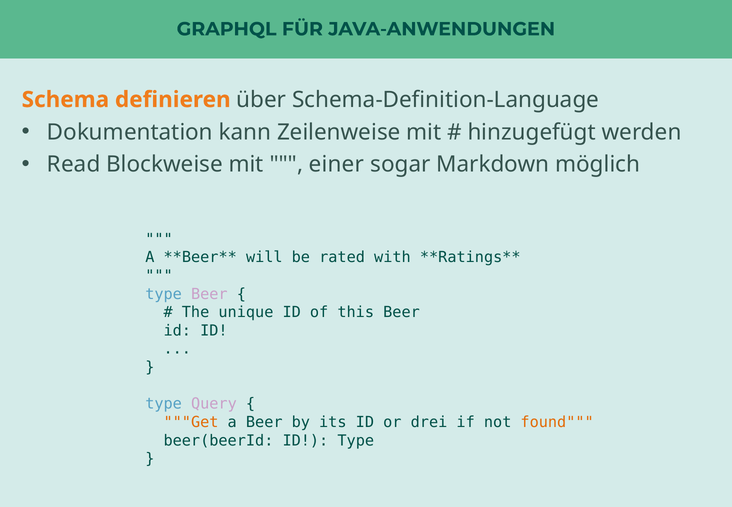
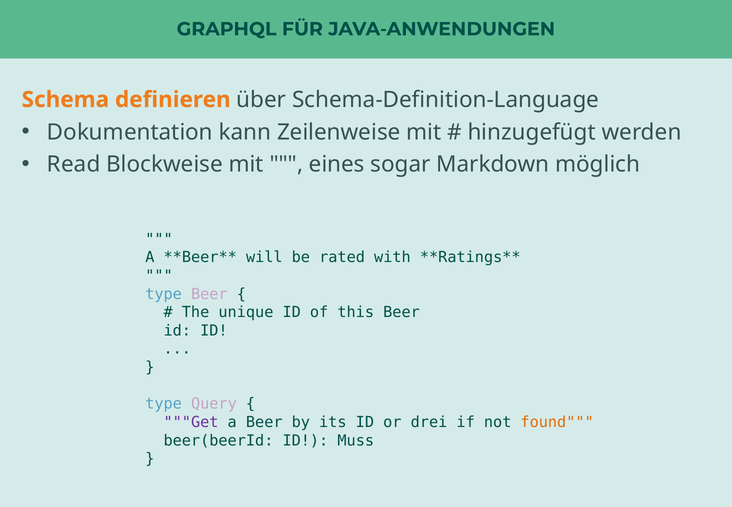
einer: einer -> eines
Get colour: orange -> purple
ID Type: Type -> Muss
